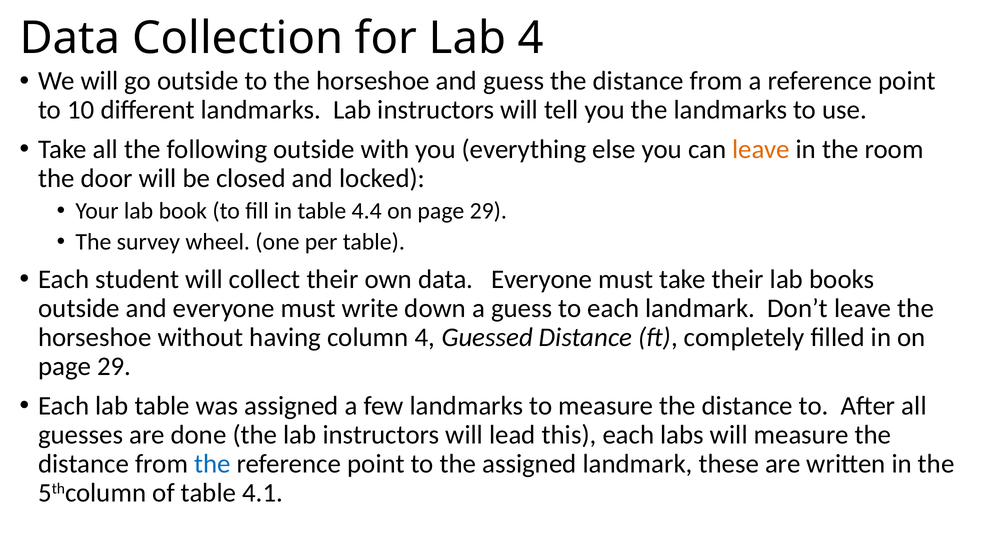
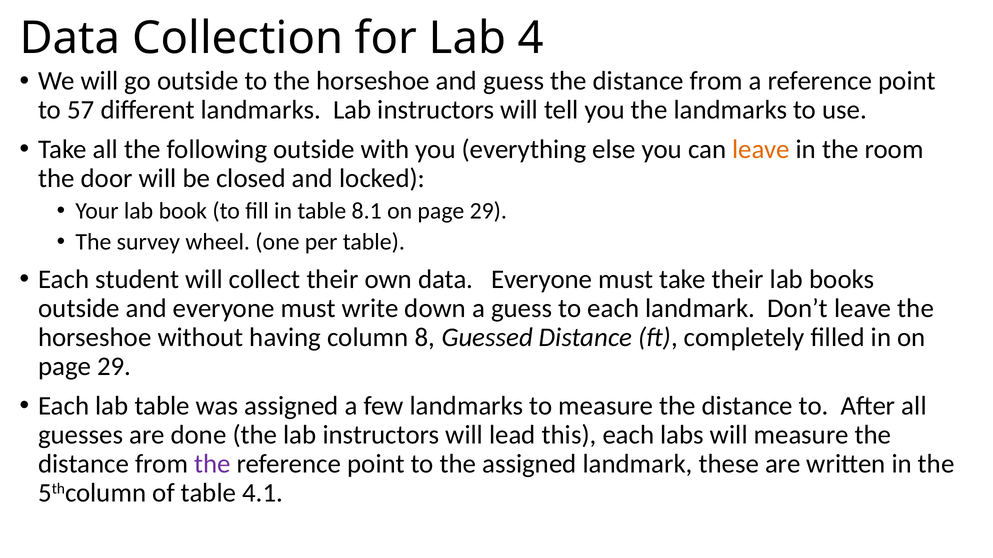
10: 10 -> 57
4.4: 4.4 -> 8.1
column 4: 4 -> 8
the at (212, 464) colour: blue -> purple
